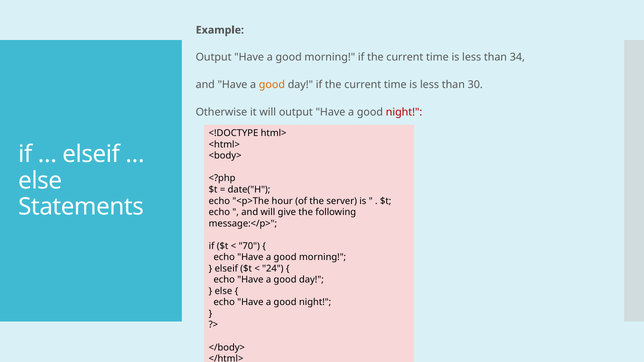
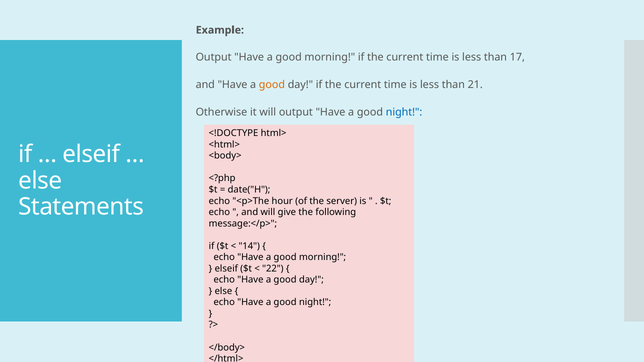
34: 34 -> 17
30: 30 -> 21
night at (404, 112) colour: red -> blue
70: 70 -> 14
24: 24 -> 22
